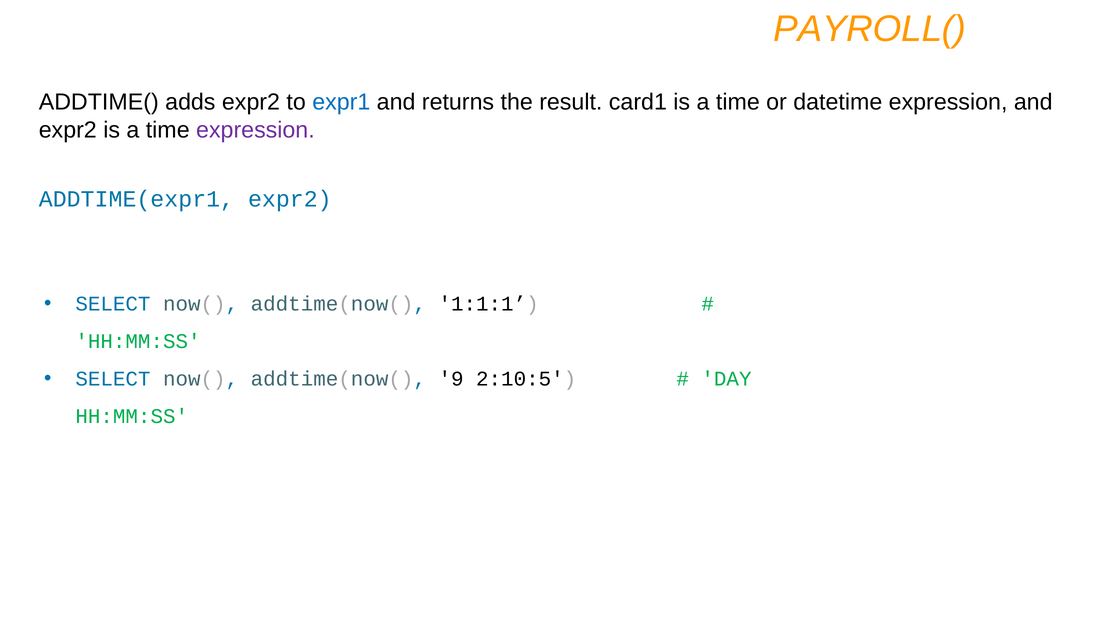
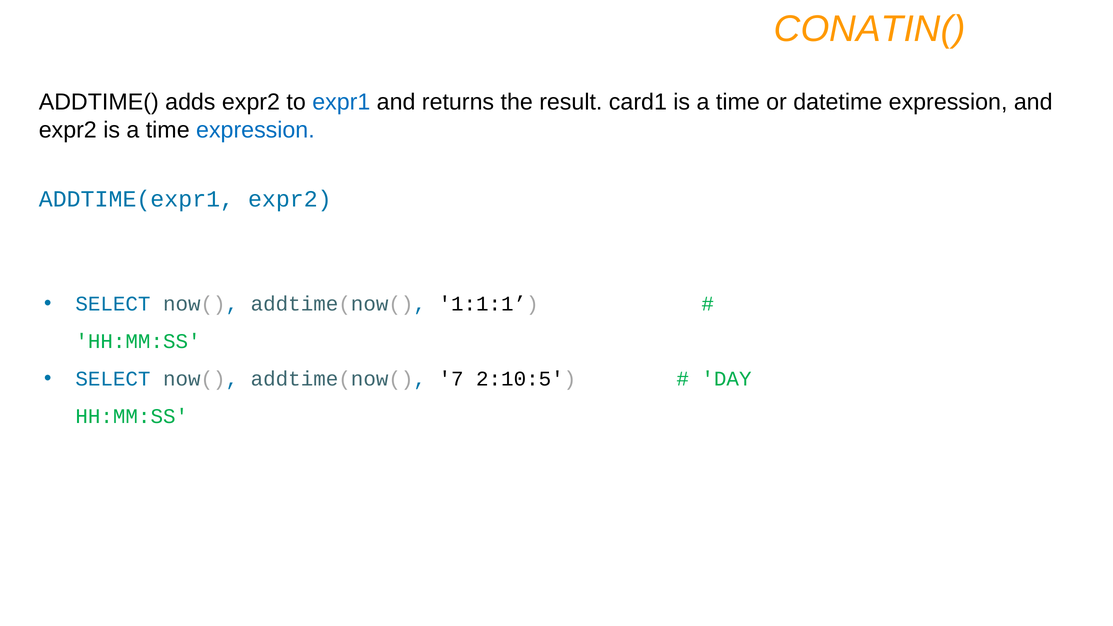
PAYROLL(: PAYROLL( -> CONATIN(
expression at (255, 130) colour: purple -> blue
9: 9 -> 7
